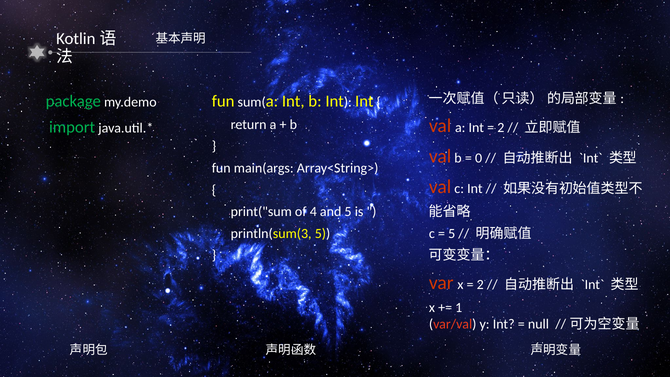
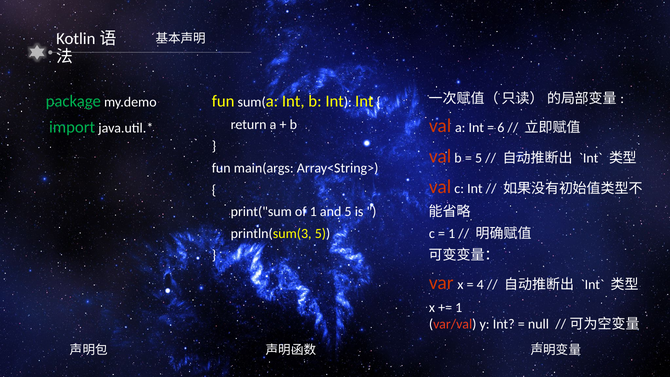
2 at (501, 128): 2 -> 6
0 at (479, 158): 0 -> 5
of 4: 4 -> 1
5 at (452, 233): 5 -> 1
2 at (480, 285): 2 -> 4
